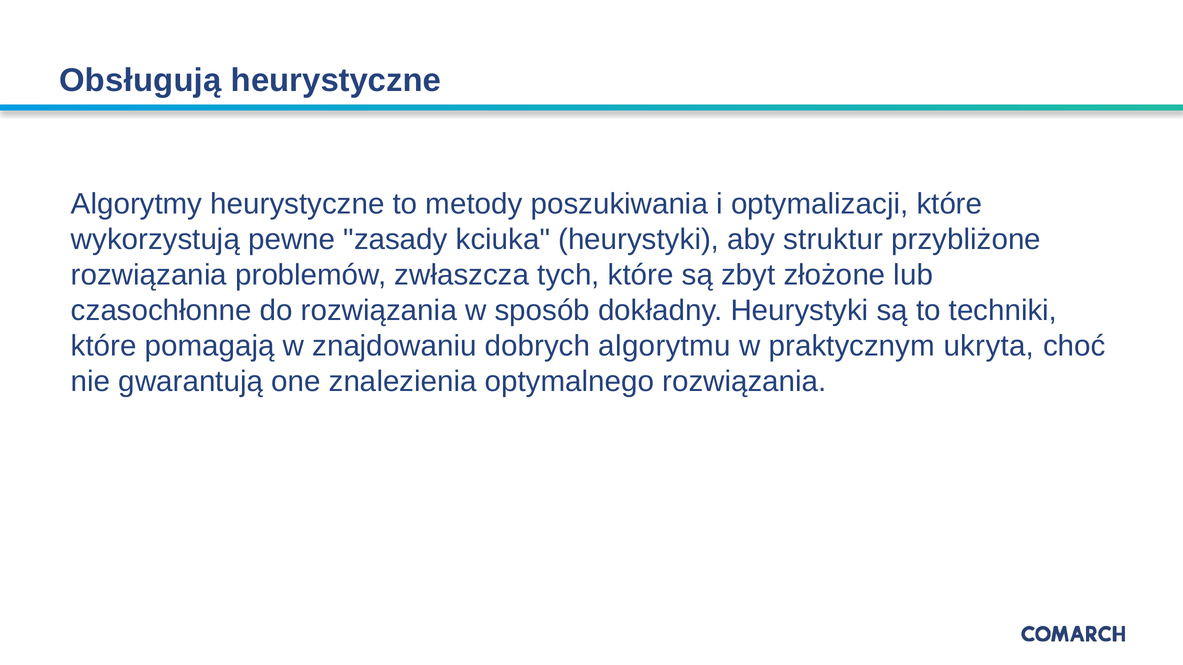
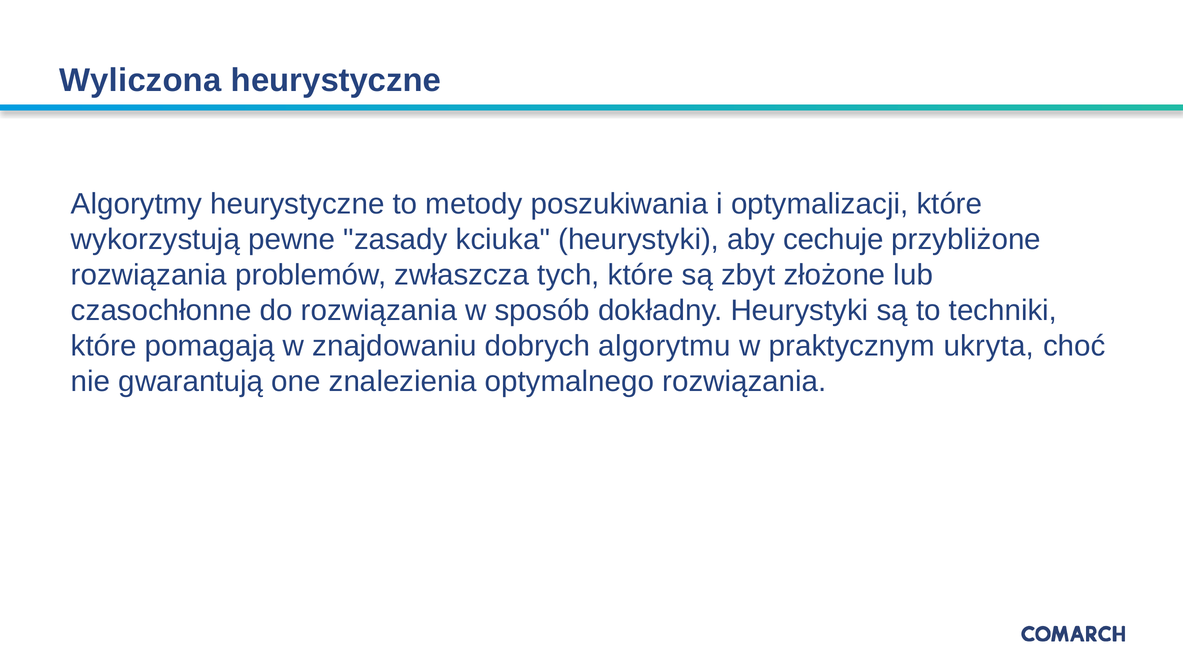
Obsługują: Obsługują -> Wyliczona
struktur: struktur -> cechuje
